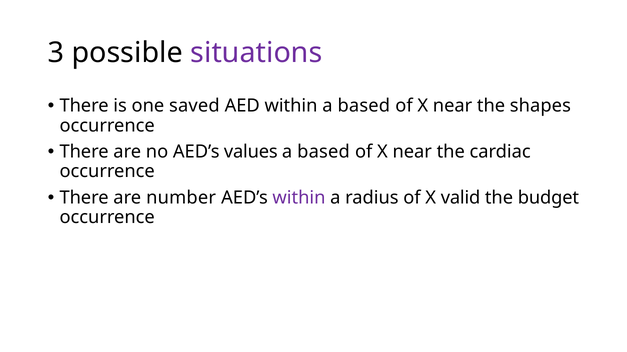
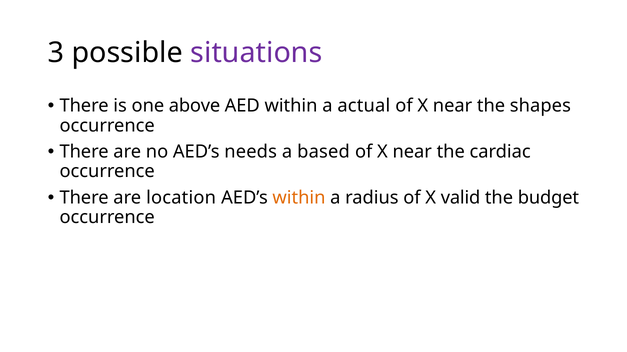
saved: saved -> above
within a based: based -> actual
values: values -> needs
number: number -> location
within at (299, 198) colour: purple -> orange
